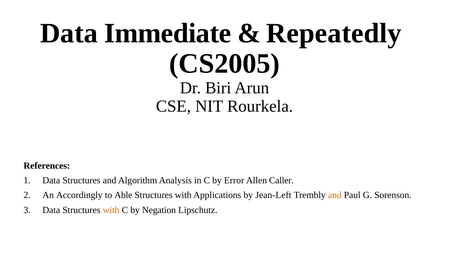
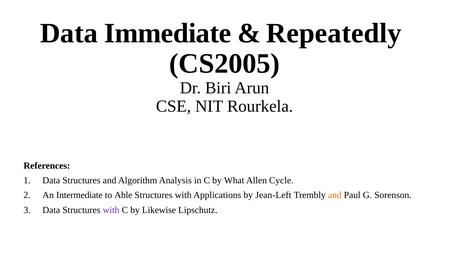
Error: Error -> What
Caller: Caller -> Cycle
Accordingly: Accordingly -> Intermediate
with at (111, 210) colour: orange -> purple
Negation: Negation -> Likewise
